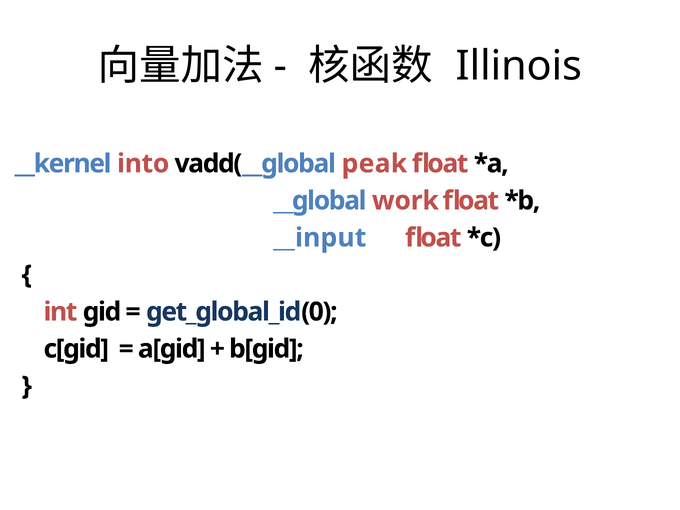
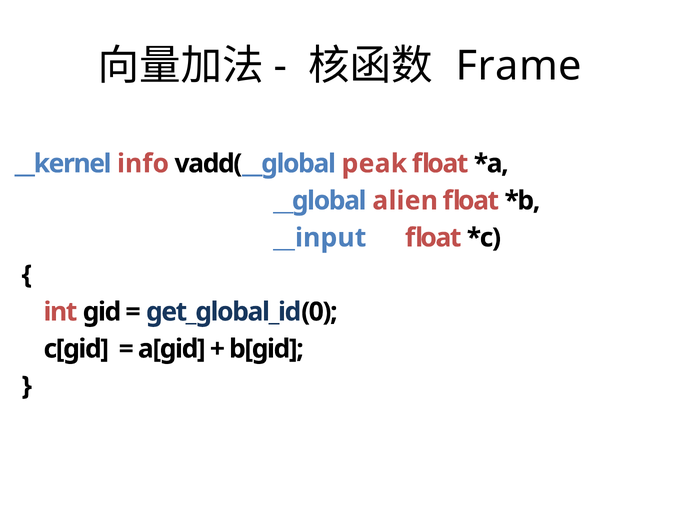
Illinois: Illinois -> Frame
into: into -> info
work: work -> alien
